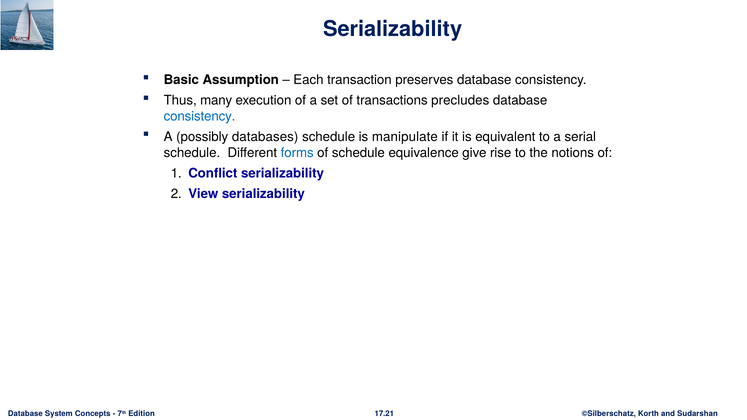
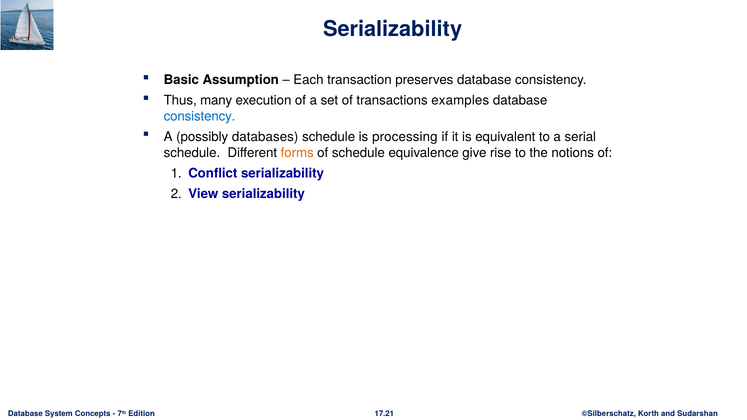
precludes: precludes -> examples
manipulate: manipulate -> processing
forms colour: blue -> orange
